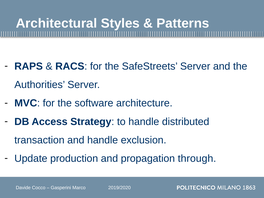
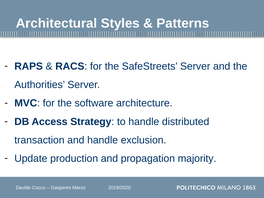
through: through -> majority
